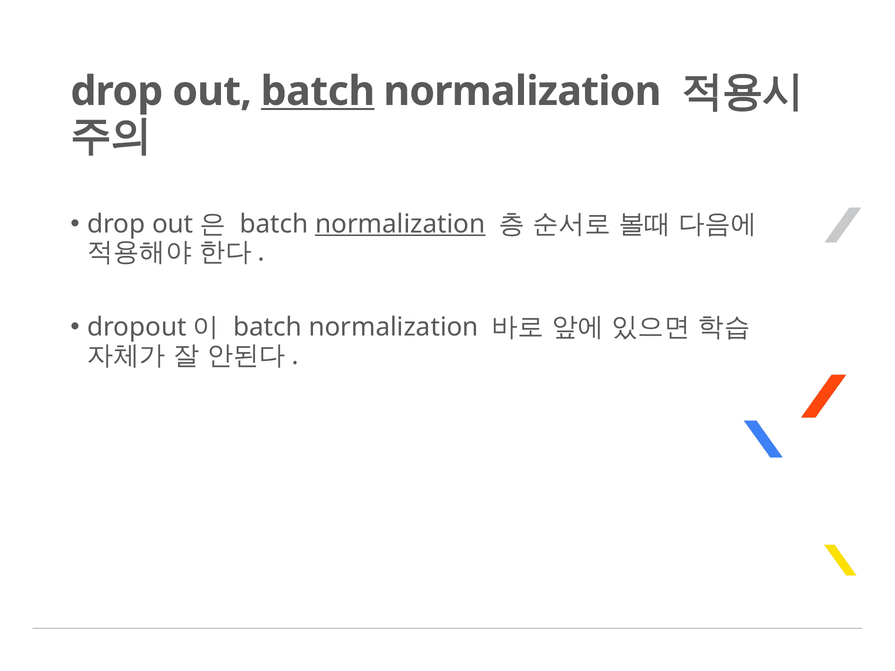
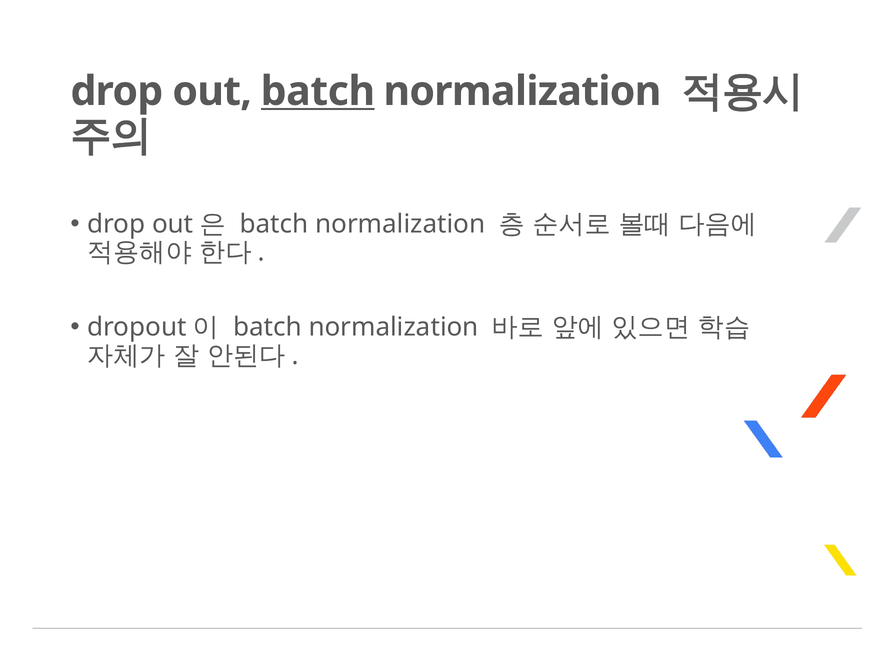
normalization at (400, 224) underline: present -> none
